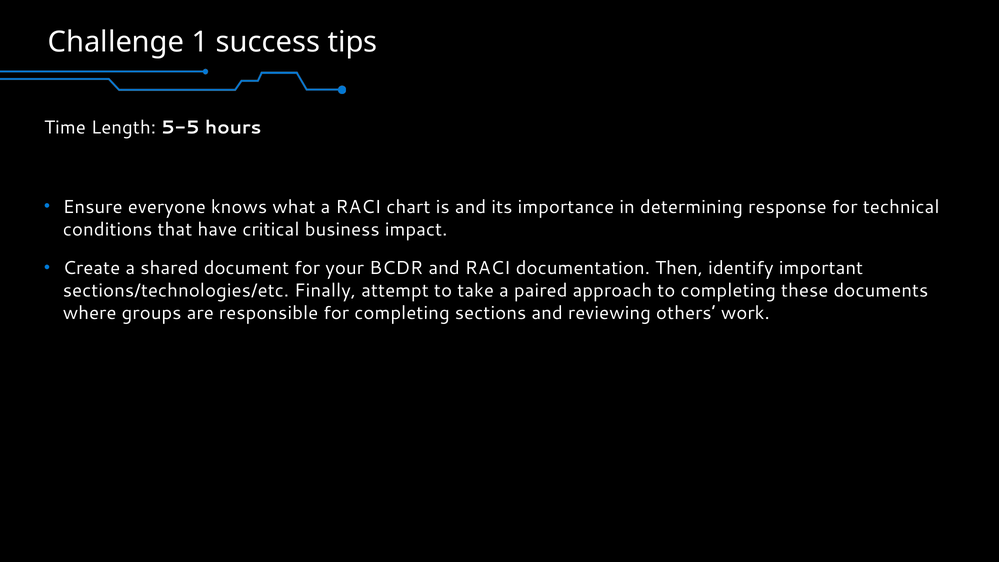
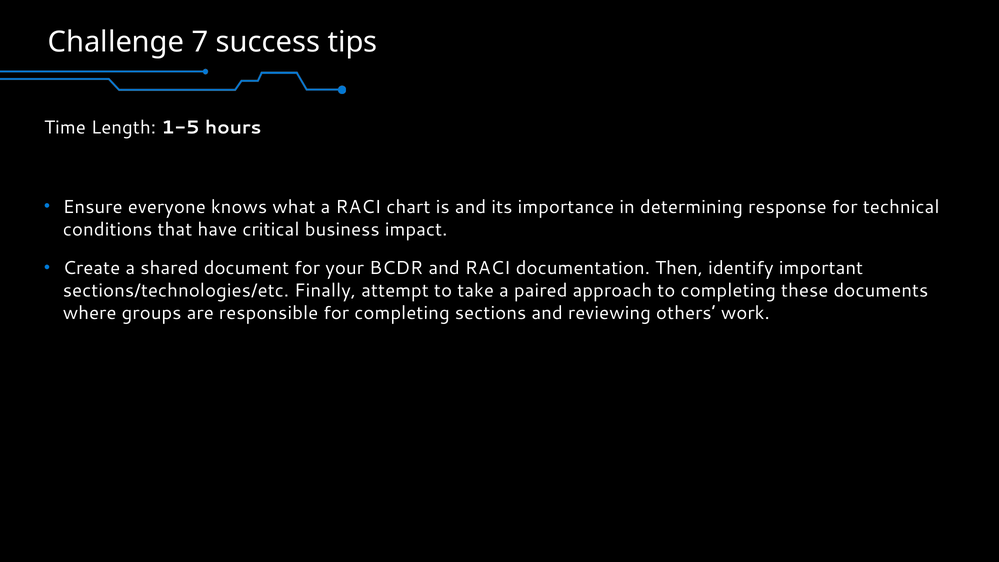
1: 1 -> 7
5-5: 5-5 -> 1-5
